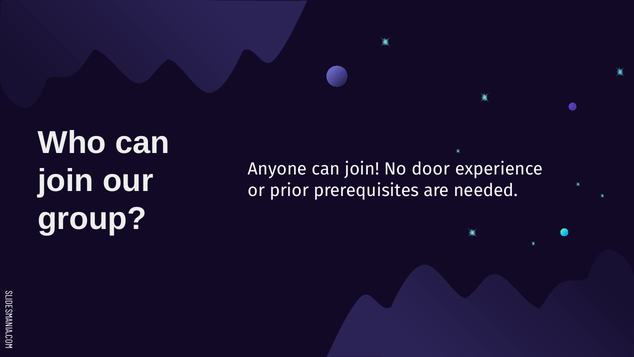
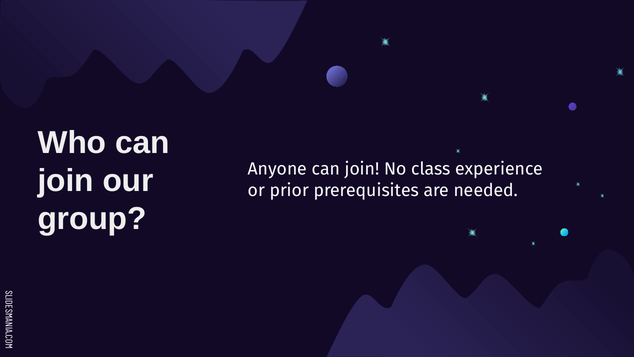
door: door -> class
